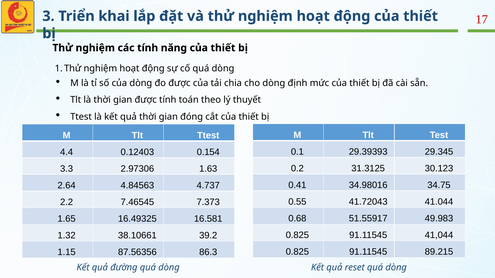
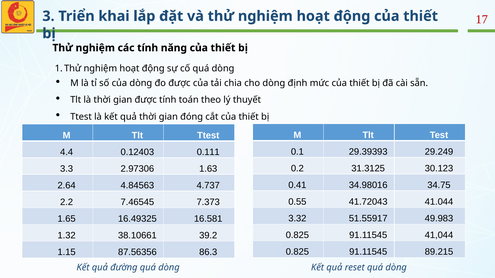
29.345: 29.345 -> 29.249
0.154: 0.154 -> 0.111
0.68: 0.68 -> 3.32
